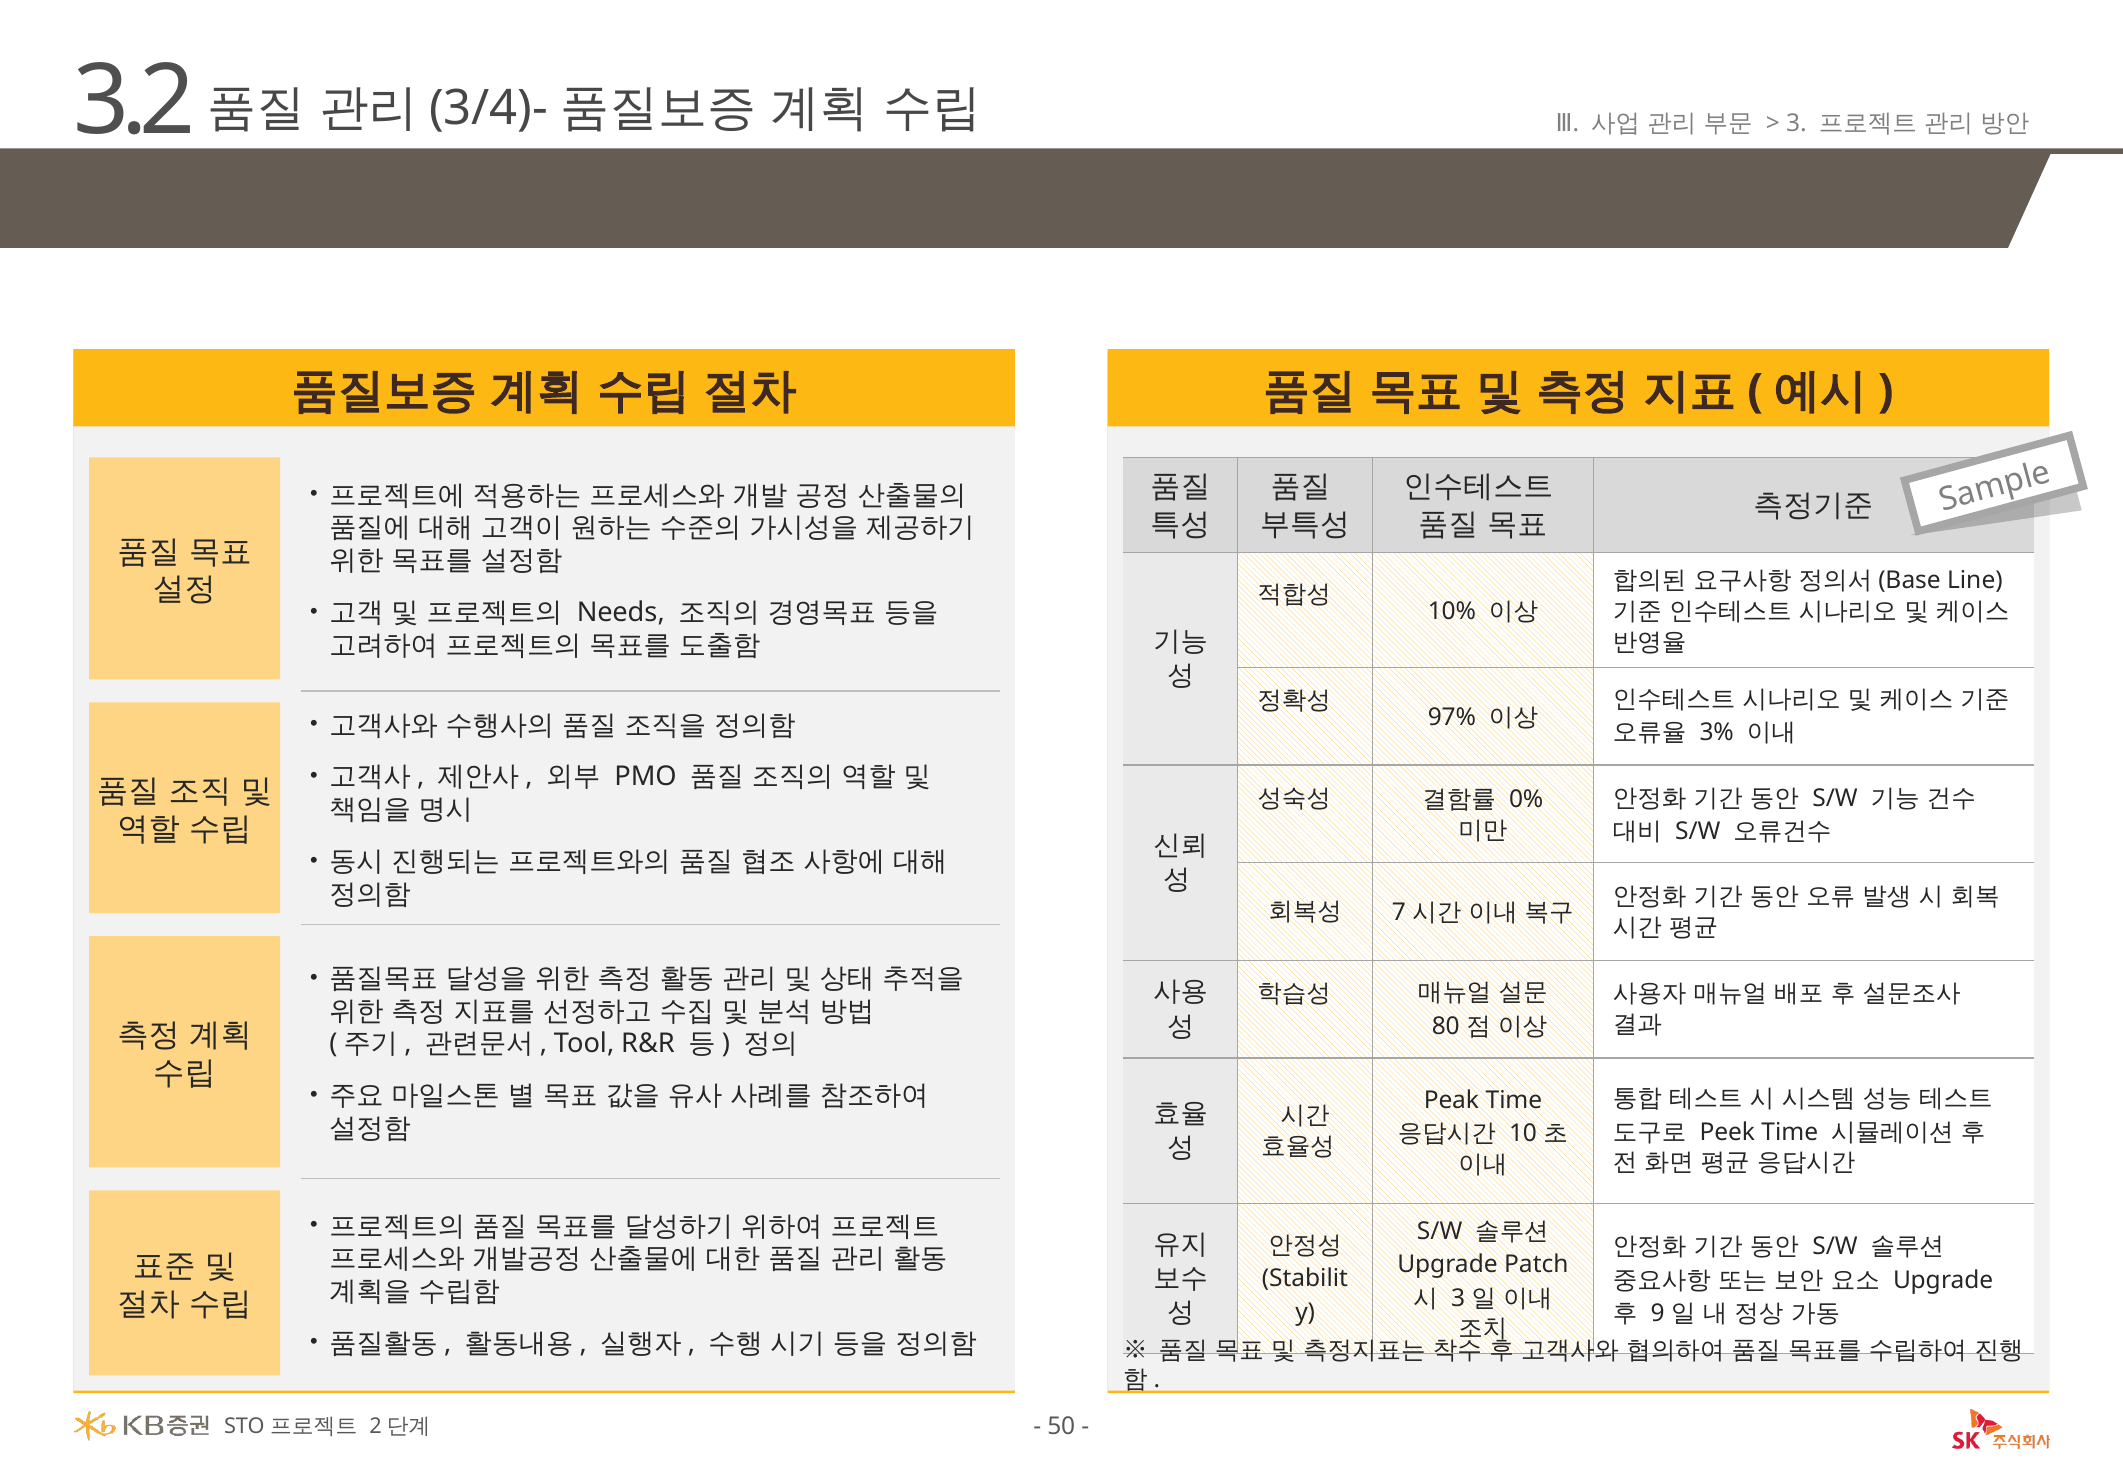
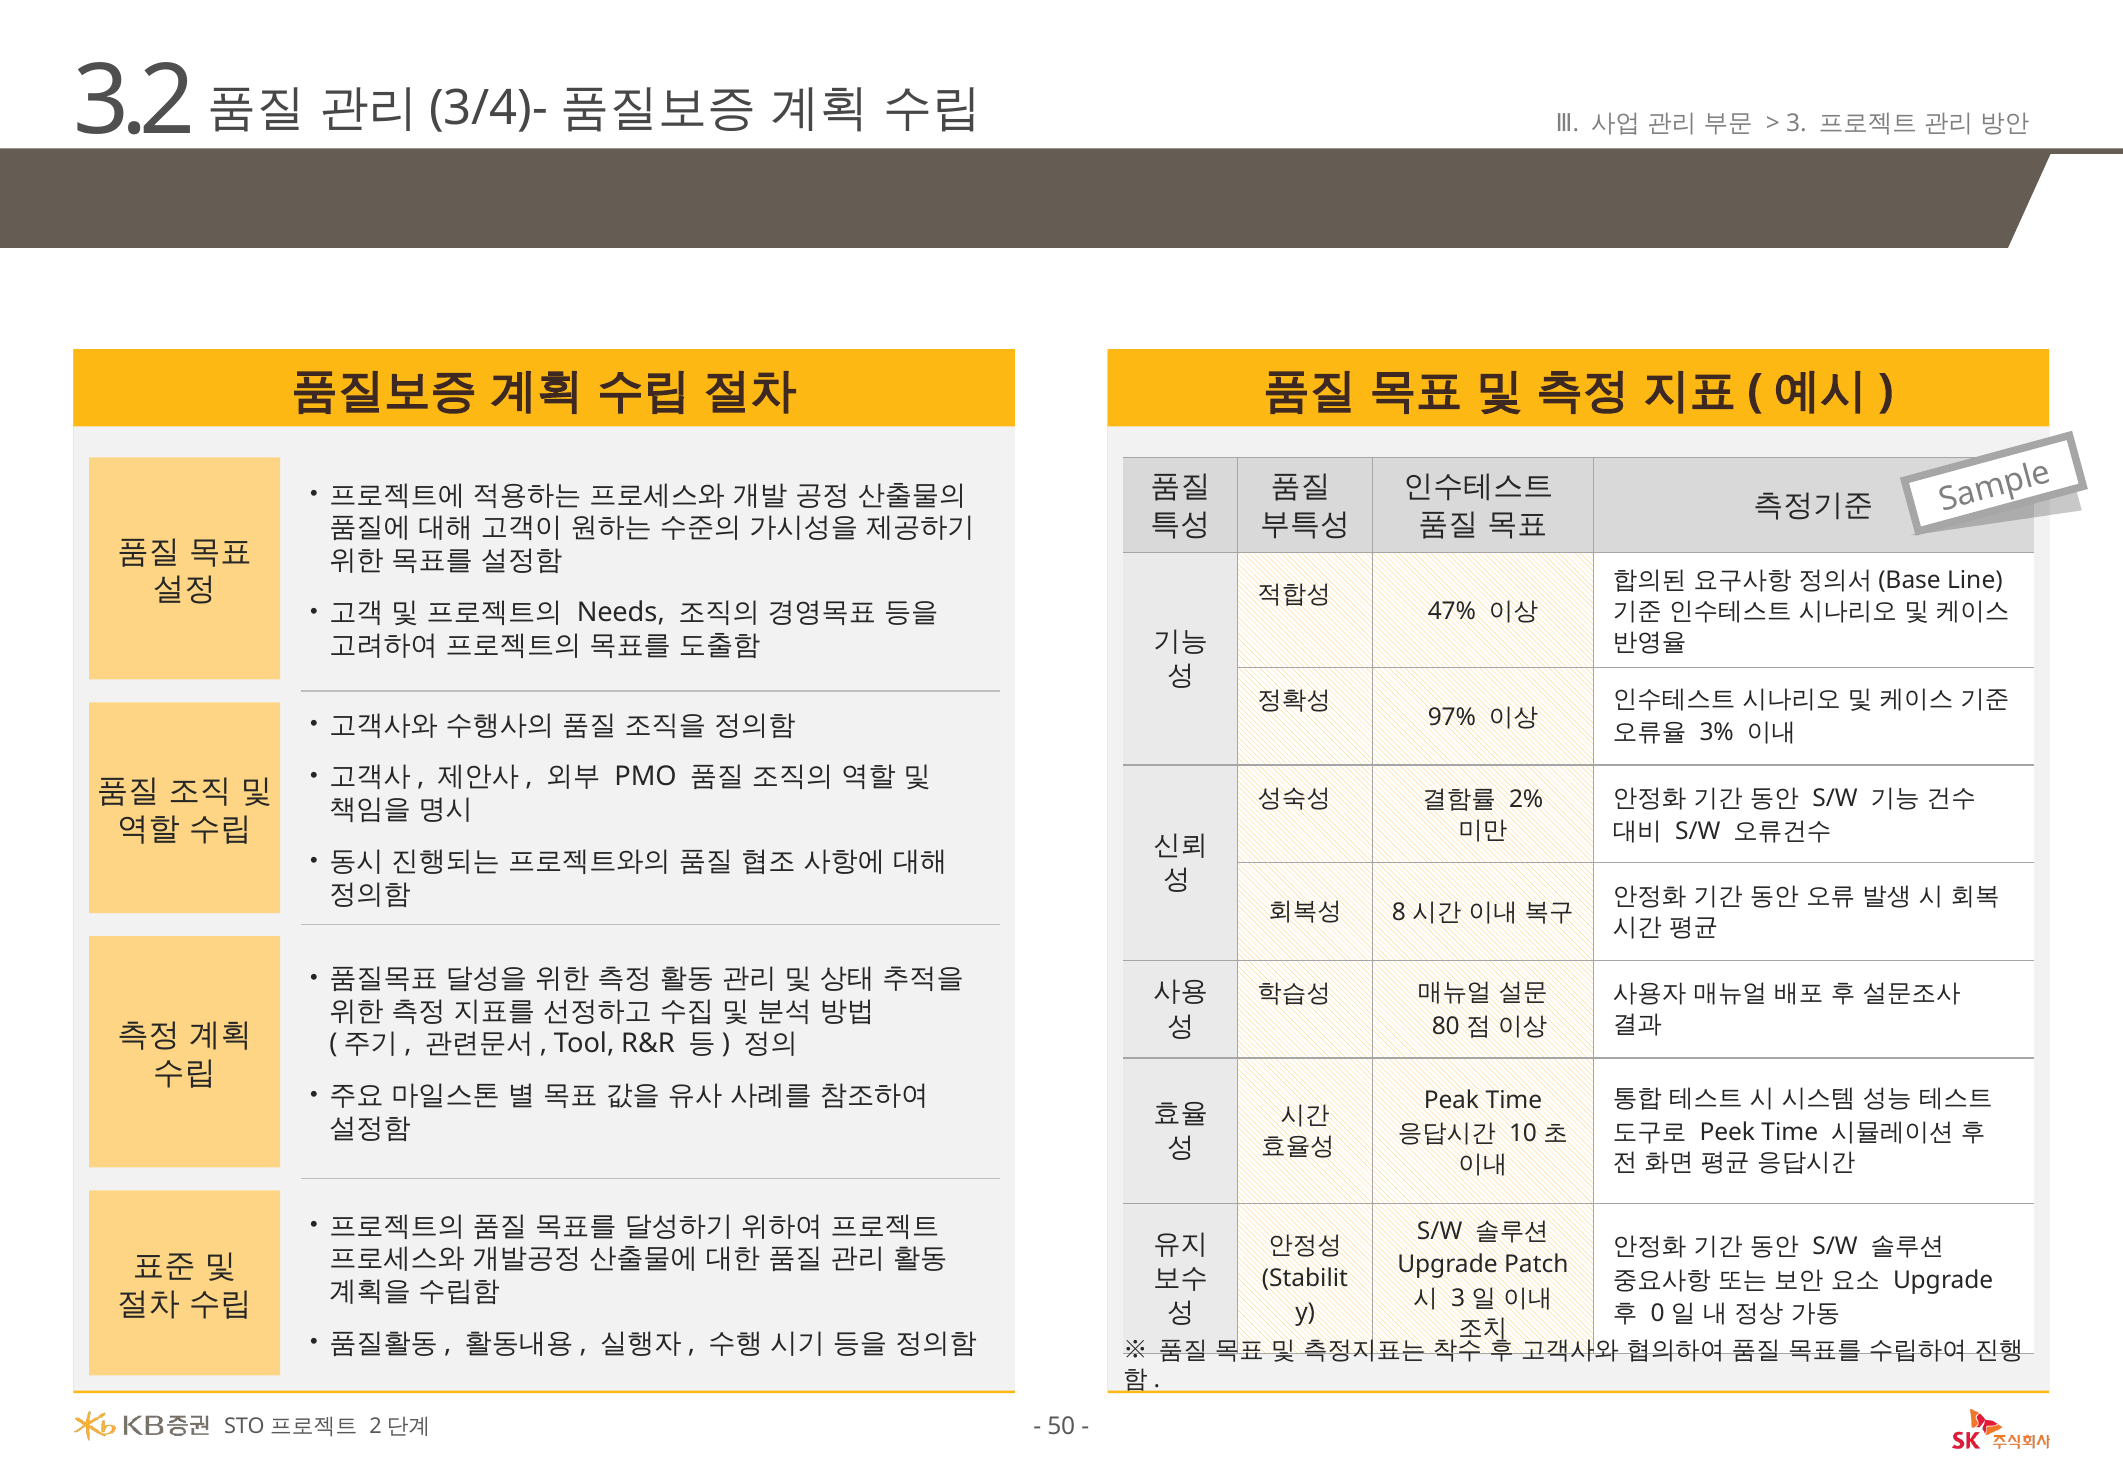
10%: 10% -> 47%
0%: 0% -> 2%
7: 7 -> 8
9: 9 -> 0
